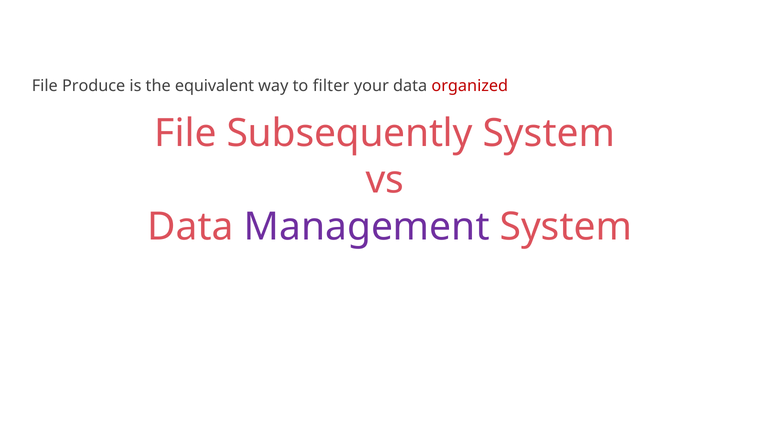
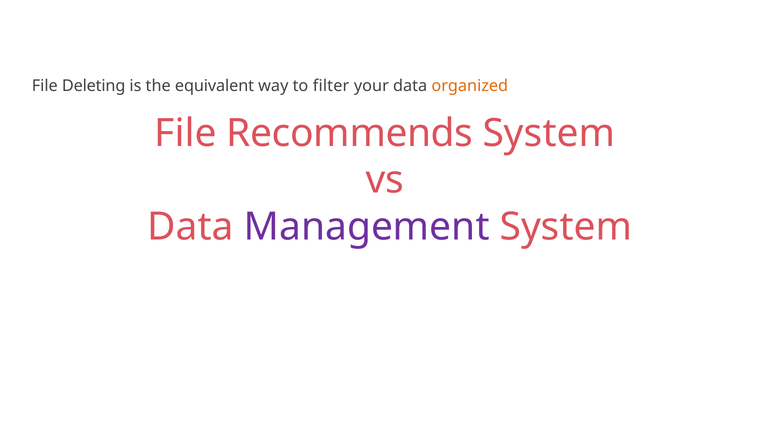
Produce: Produce -> Deleting
organized colour: red -> orange
Subsequently: Subsequently -> Recommends
